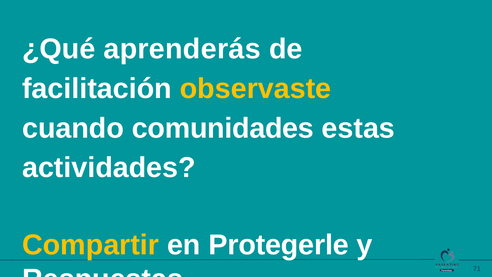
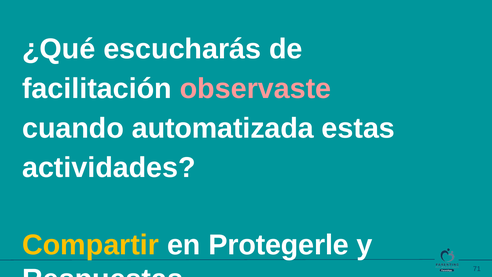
aprenderás: aprenderás -> escucharás
observaste colour: yellow -> pink
comunidades: comunidades -> automatizada
